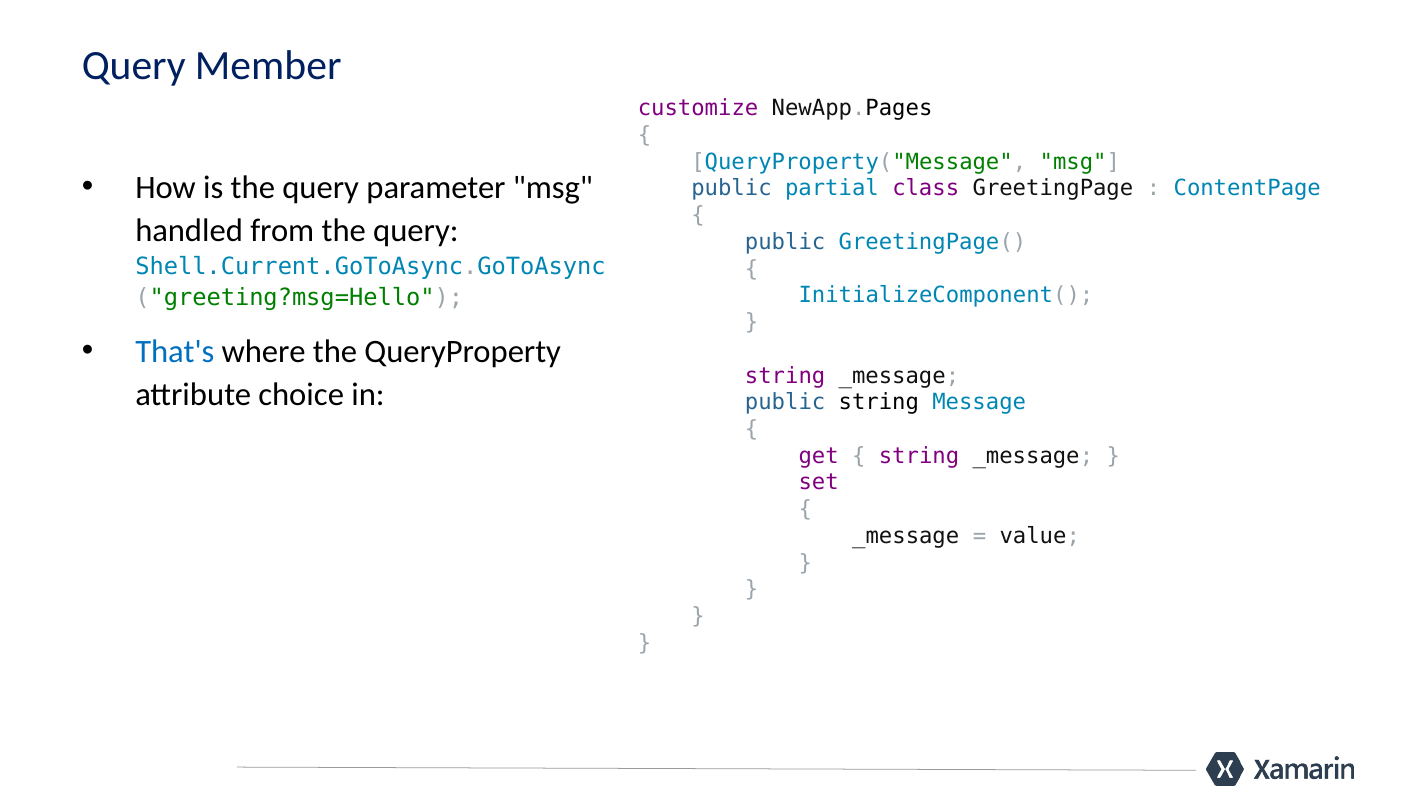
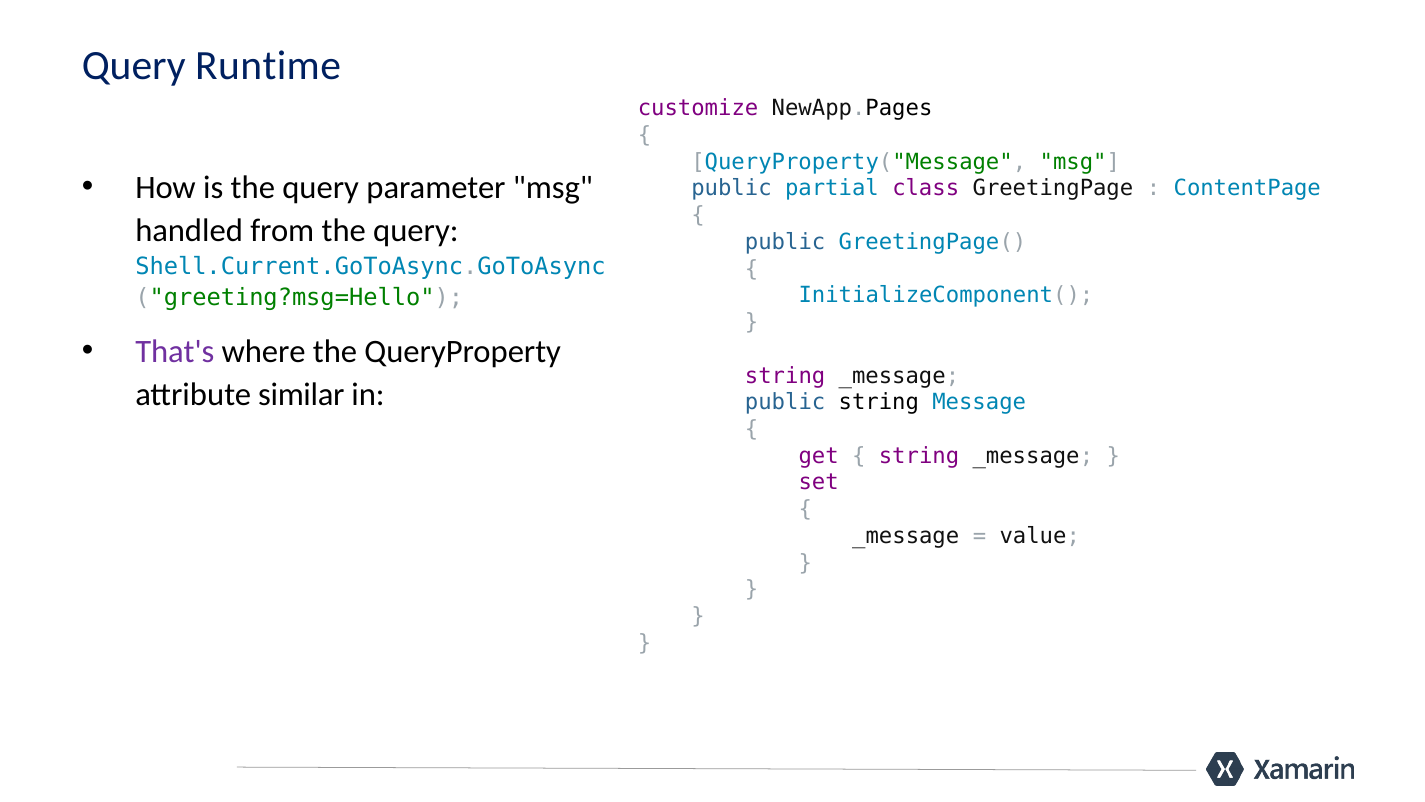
Member: Member -> Runtime
That's colour: blue -> purple
choice: choice -> similar
